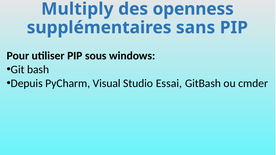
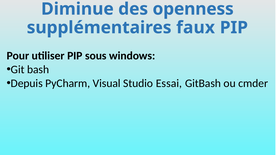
Multiply: Multiply -> Diminue
sans: sans -> faux
